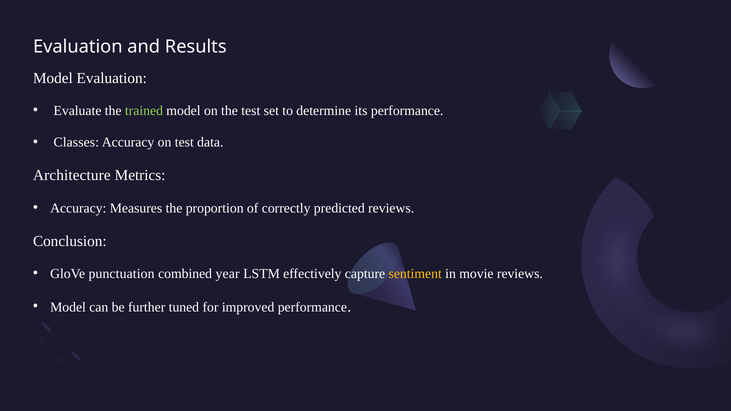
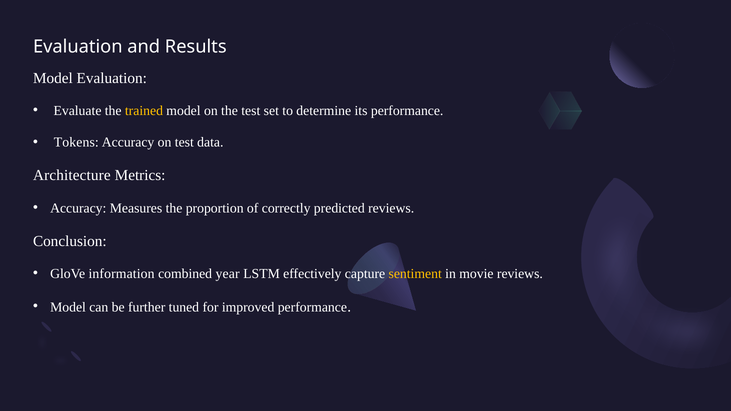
trained colour: light green -> yellow
Classes: Classes -> Tokens
punctuation: punctuation -> information
